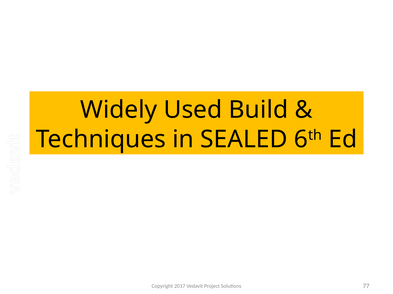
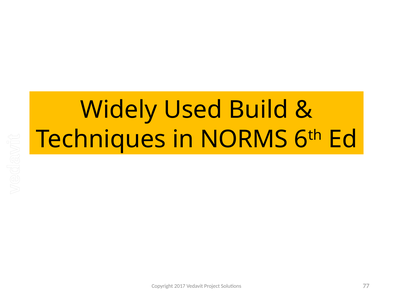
SEALED: SEALED -> NORMS
